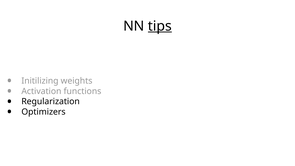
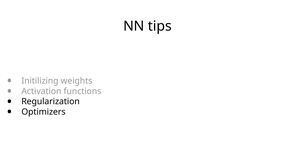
tips underline: present -> none
